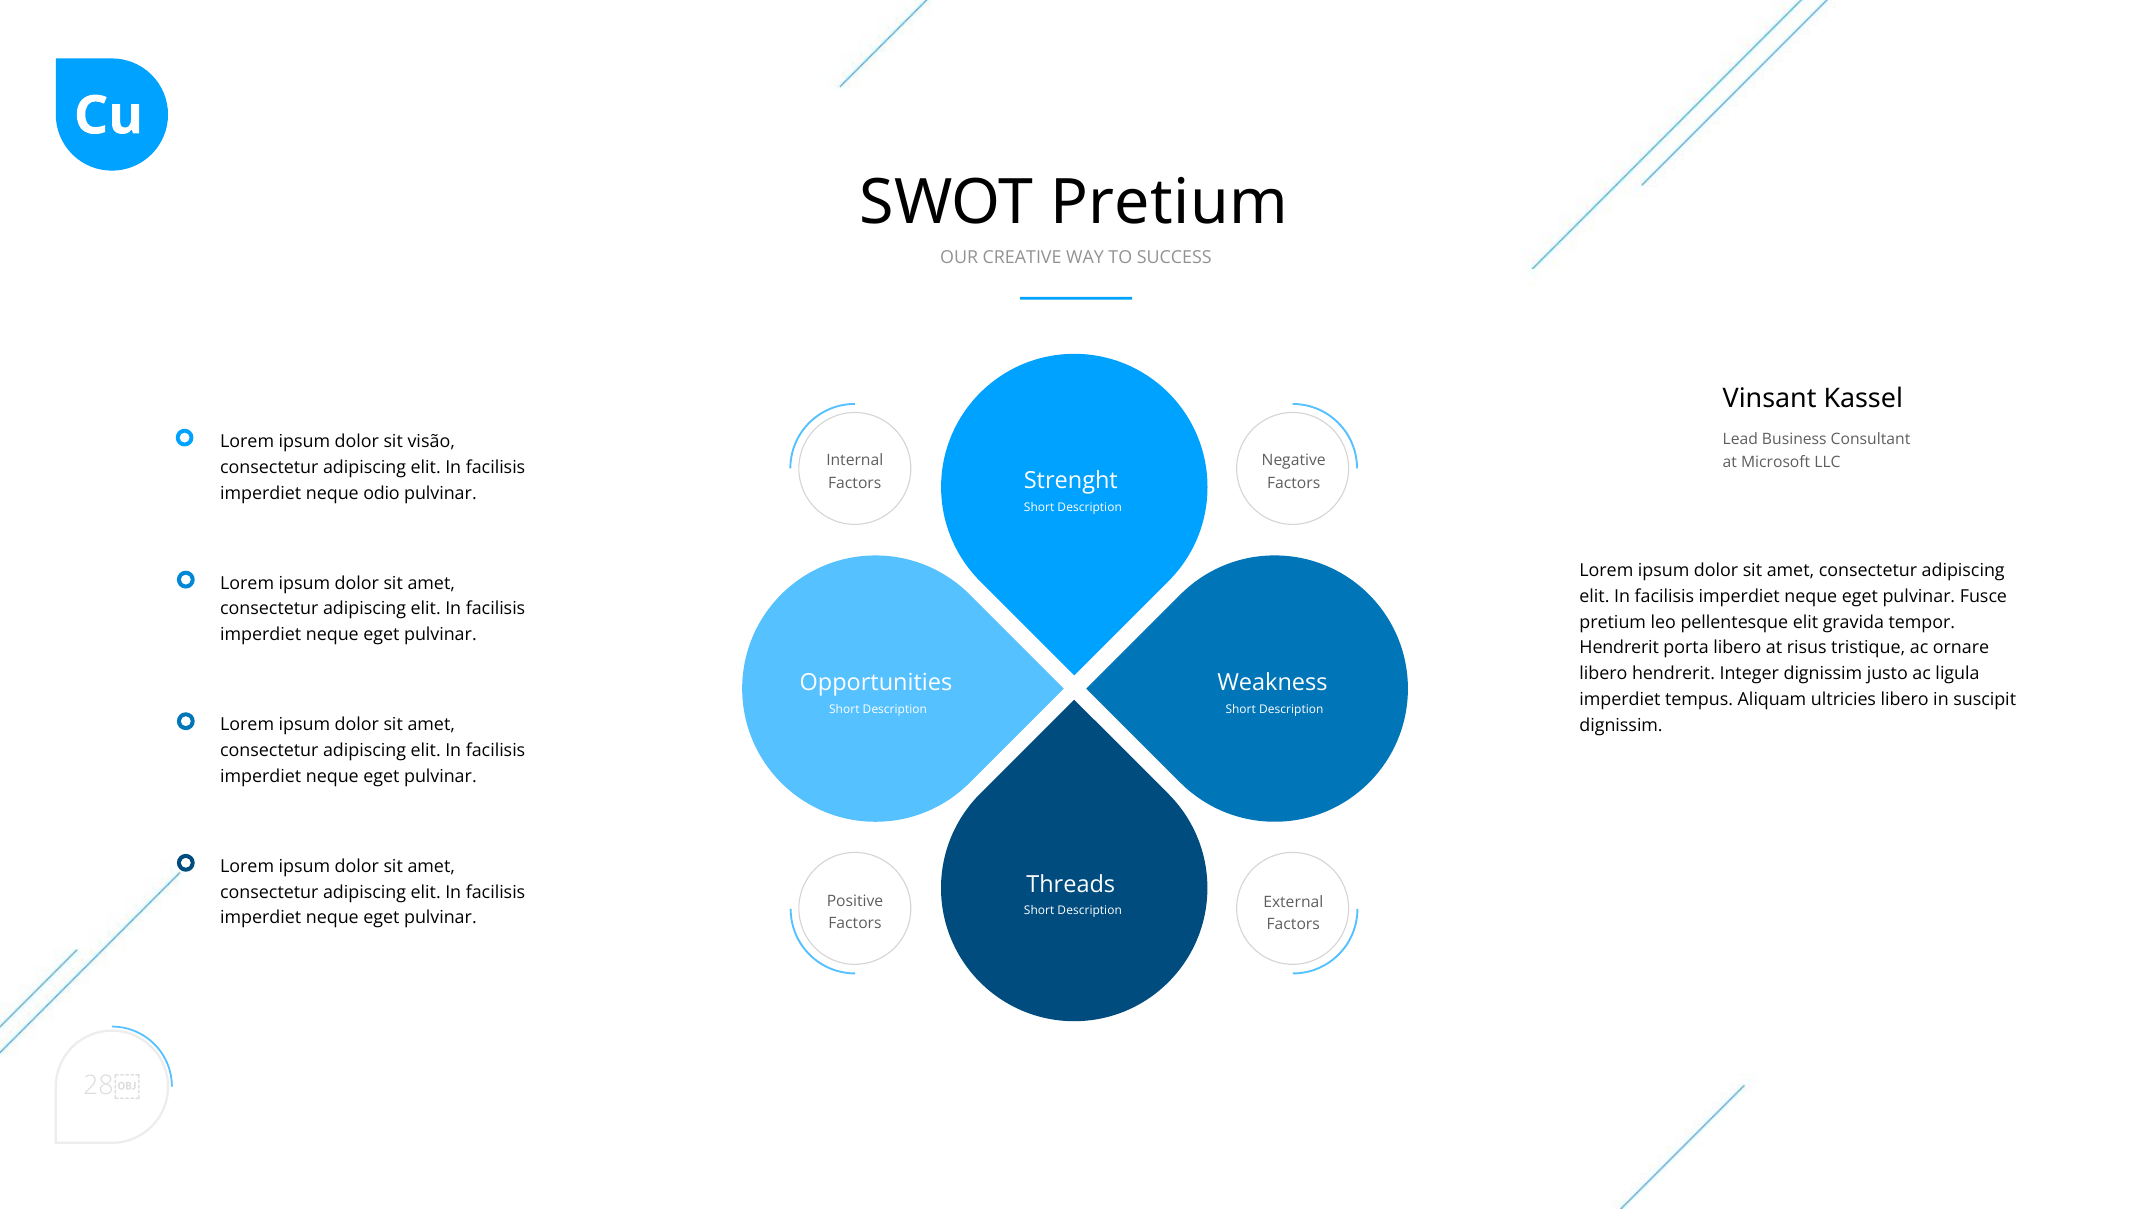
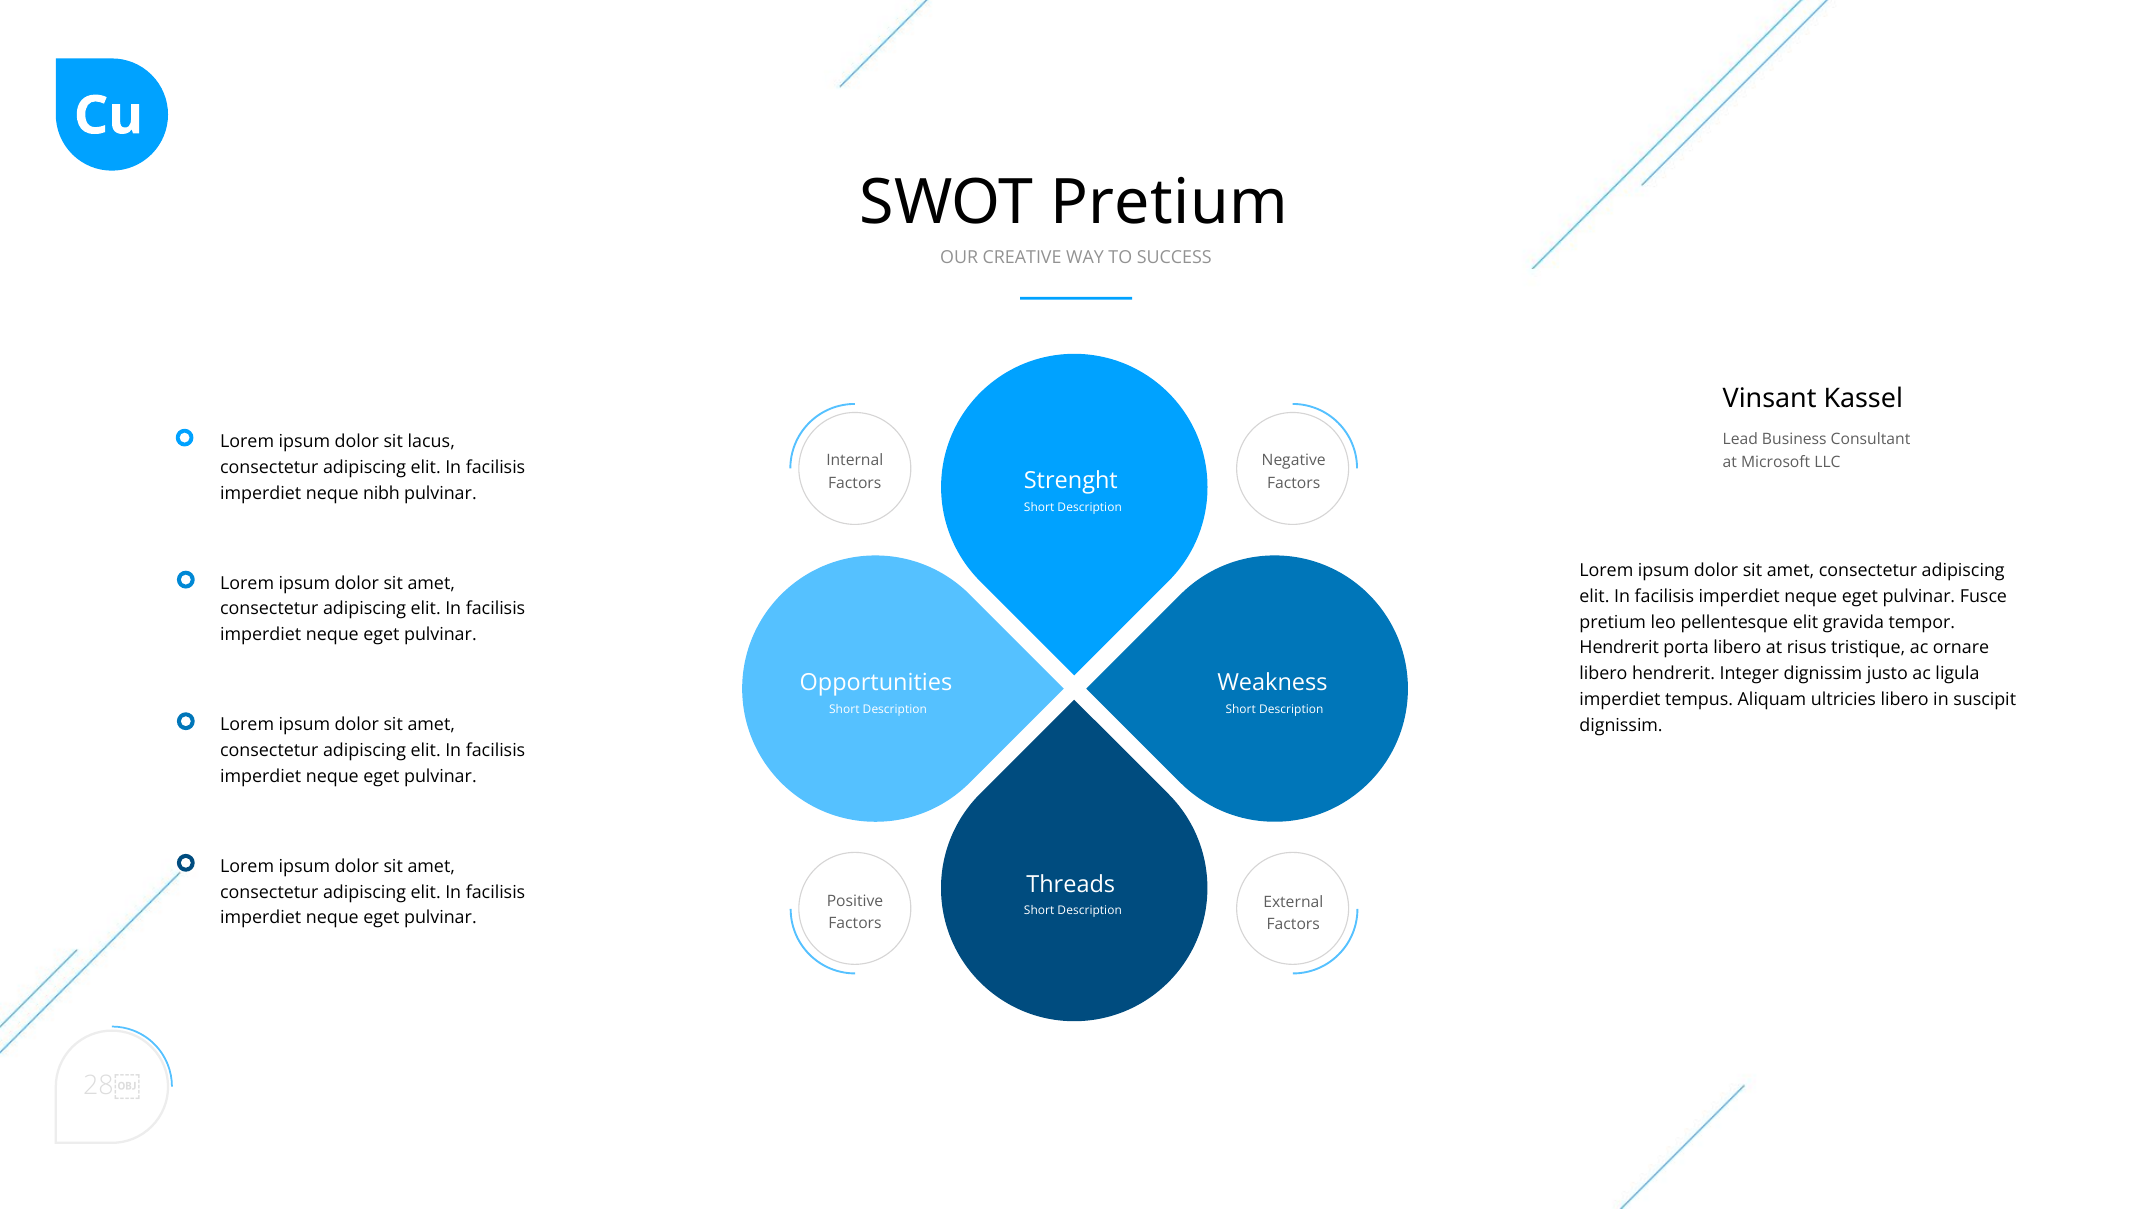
visão: visão -> lacus
odio: odio -> nibh
